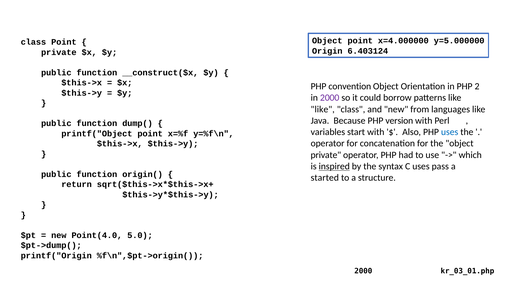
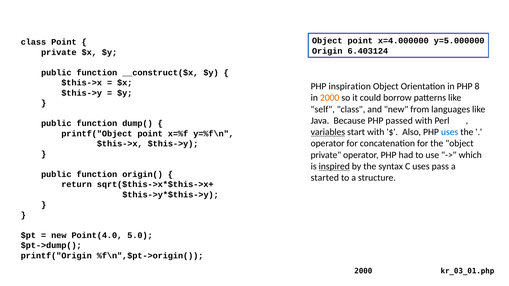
convention: convention -> inspiration
2: 2 -> 8
2000 at (330, 98) colour: purple -> orange
like at (323, 109): like -> self
version: version -> passed
variables underline: none -> present
